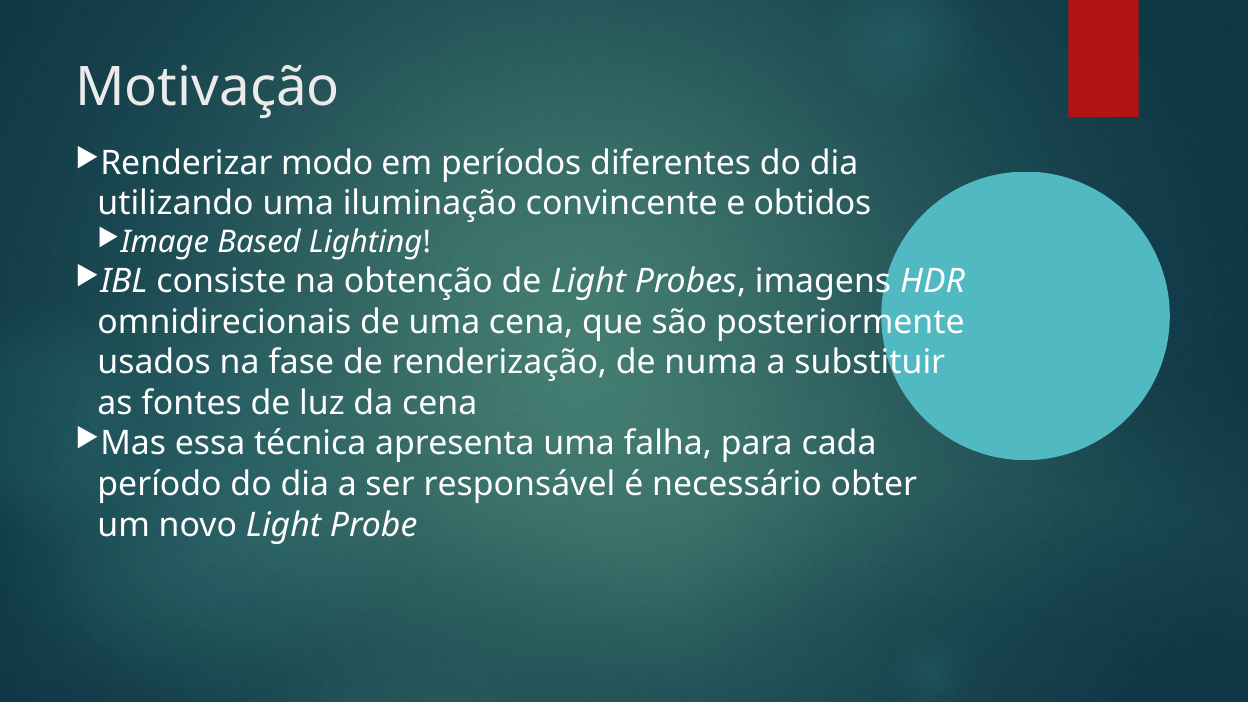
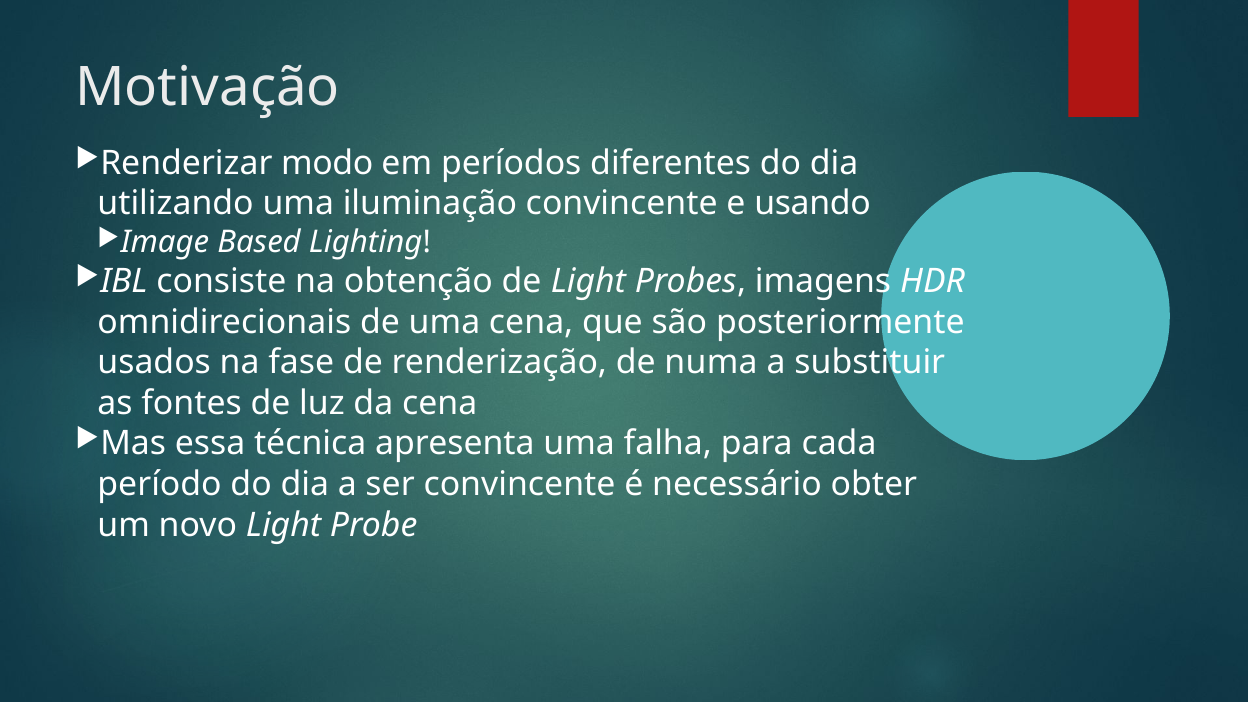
obtidos: obtidos -> usando
ser responsável: responsável -> convincente
